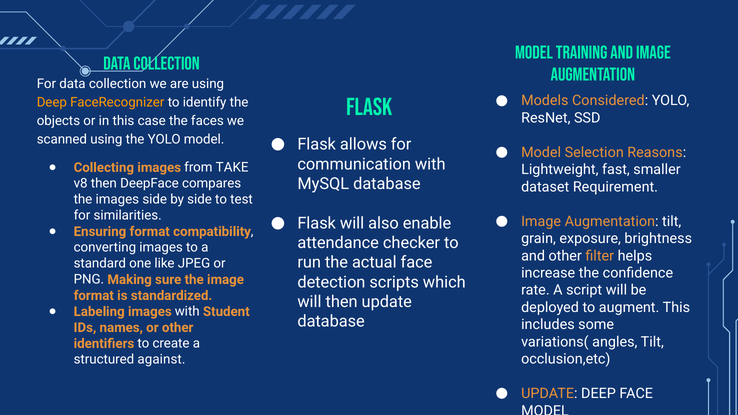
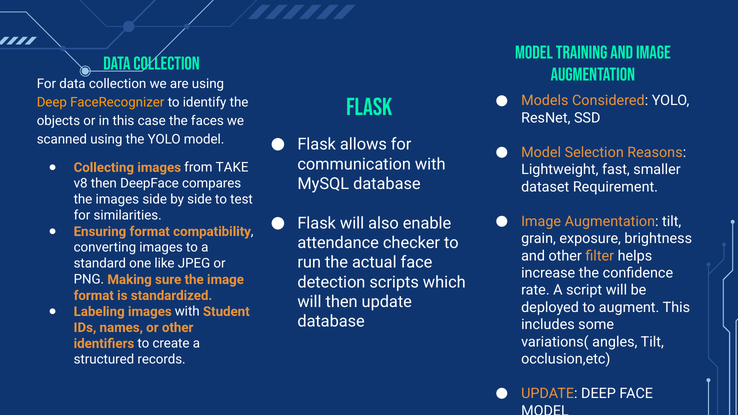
against: against -> records
